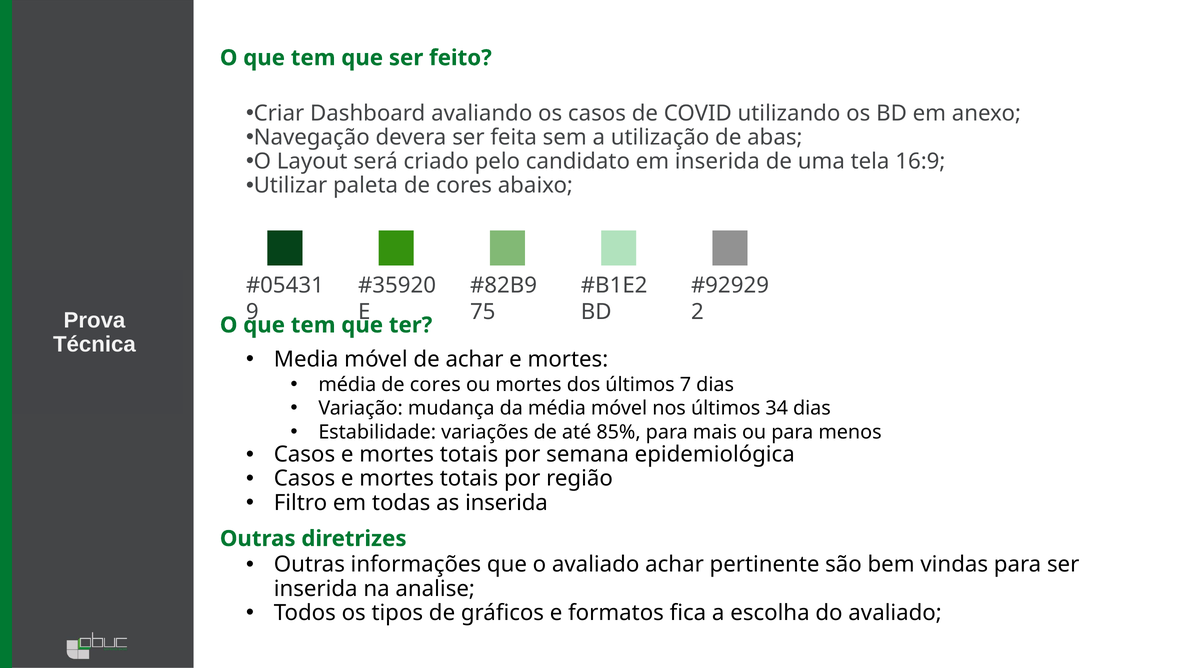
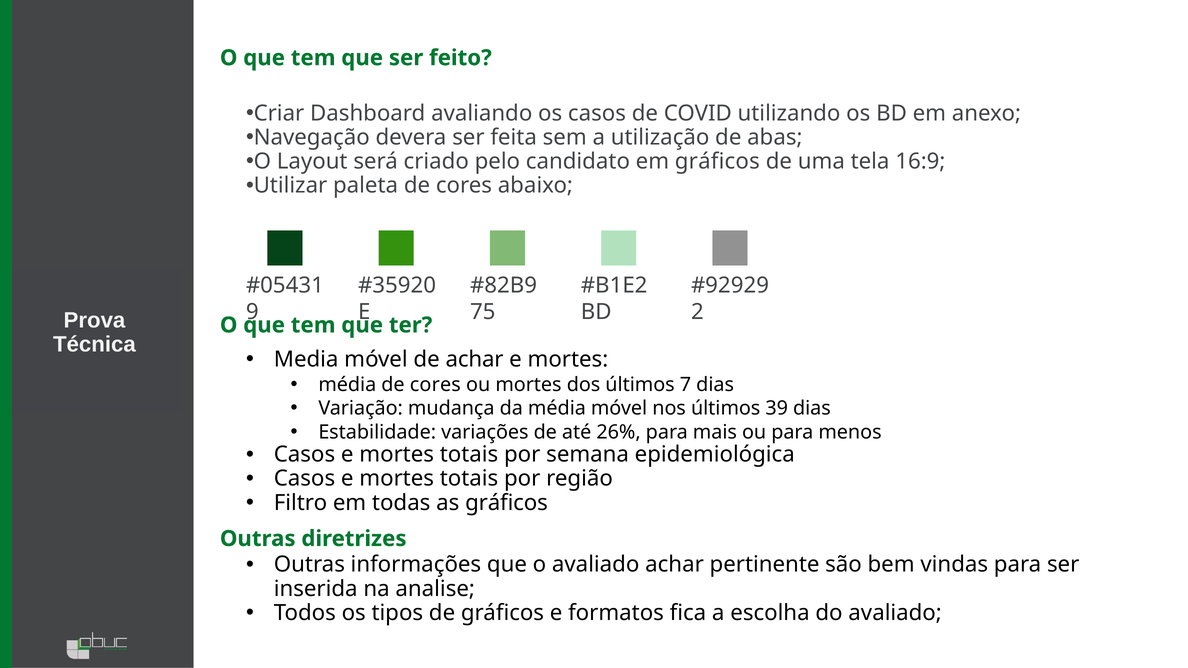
em inserida: inserida -> gráficos
34: 34 -> 39
85%: 85% -> 26%
as inserida: inserida -> gráficos
